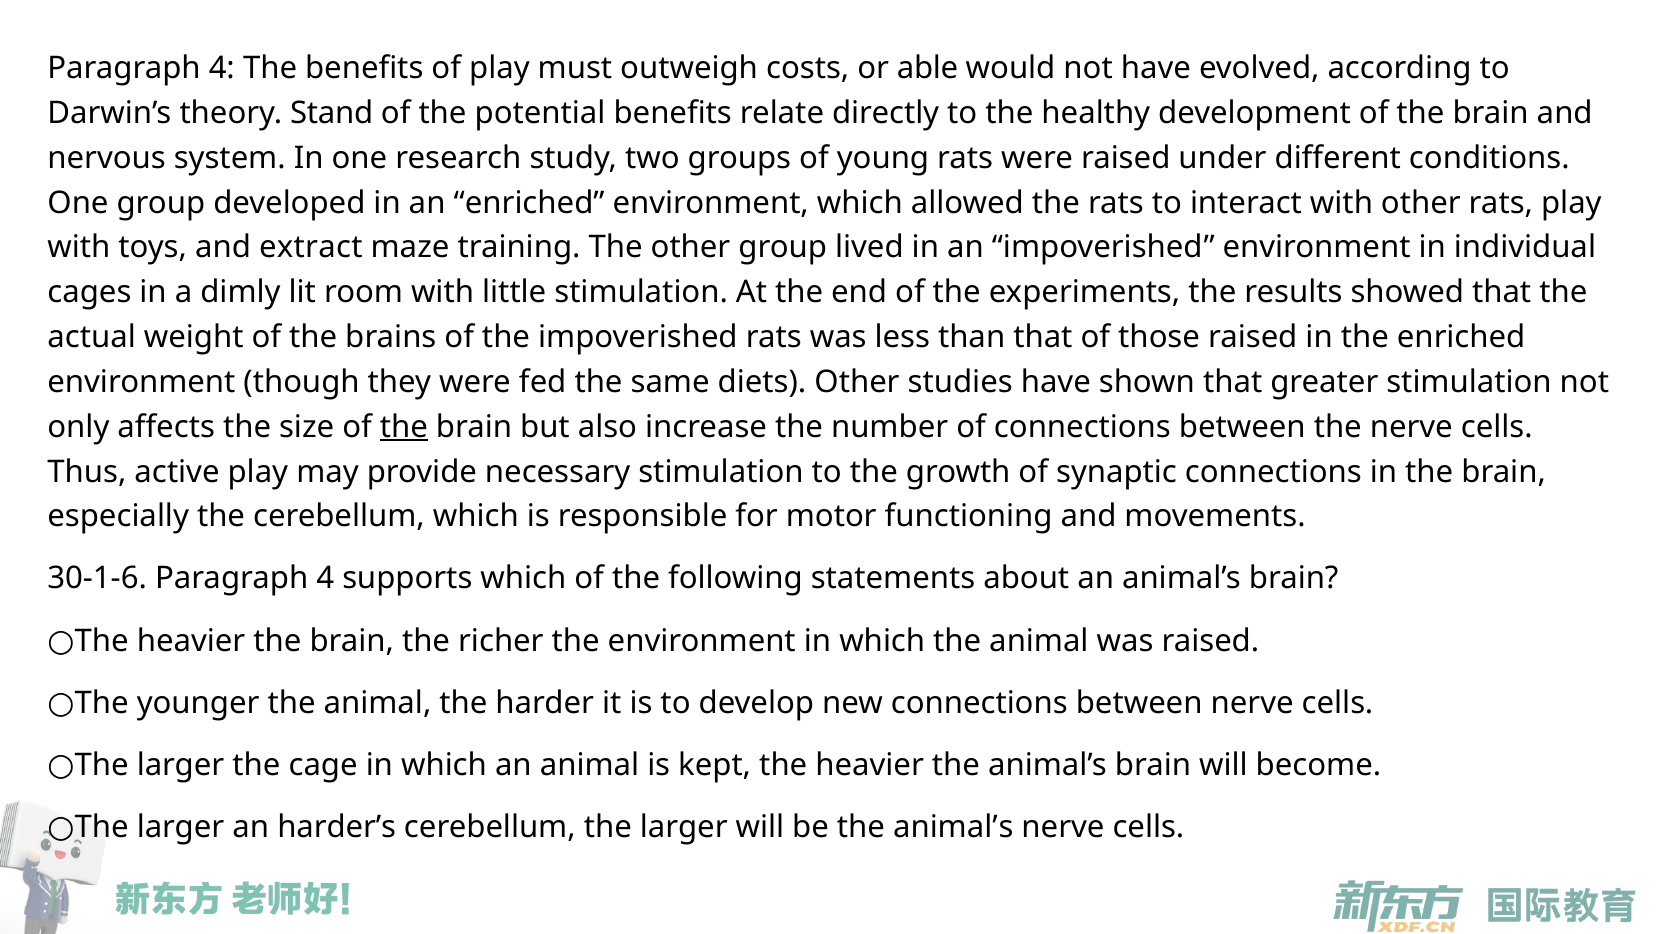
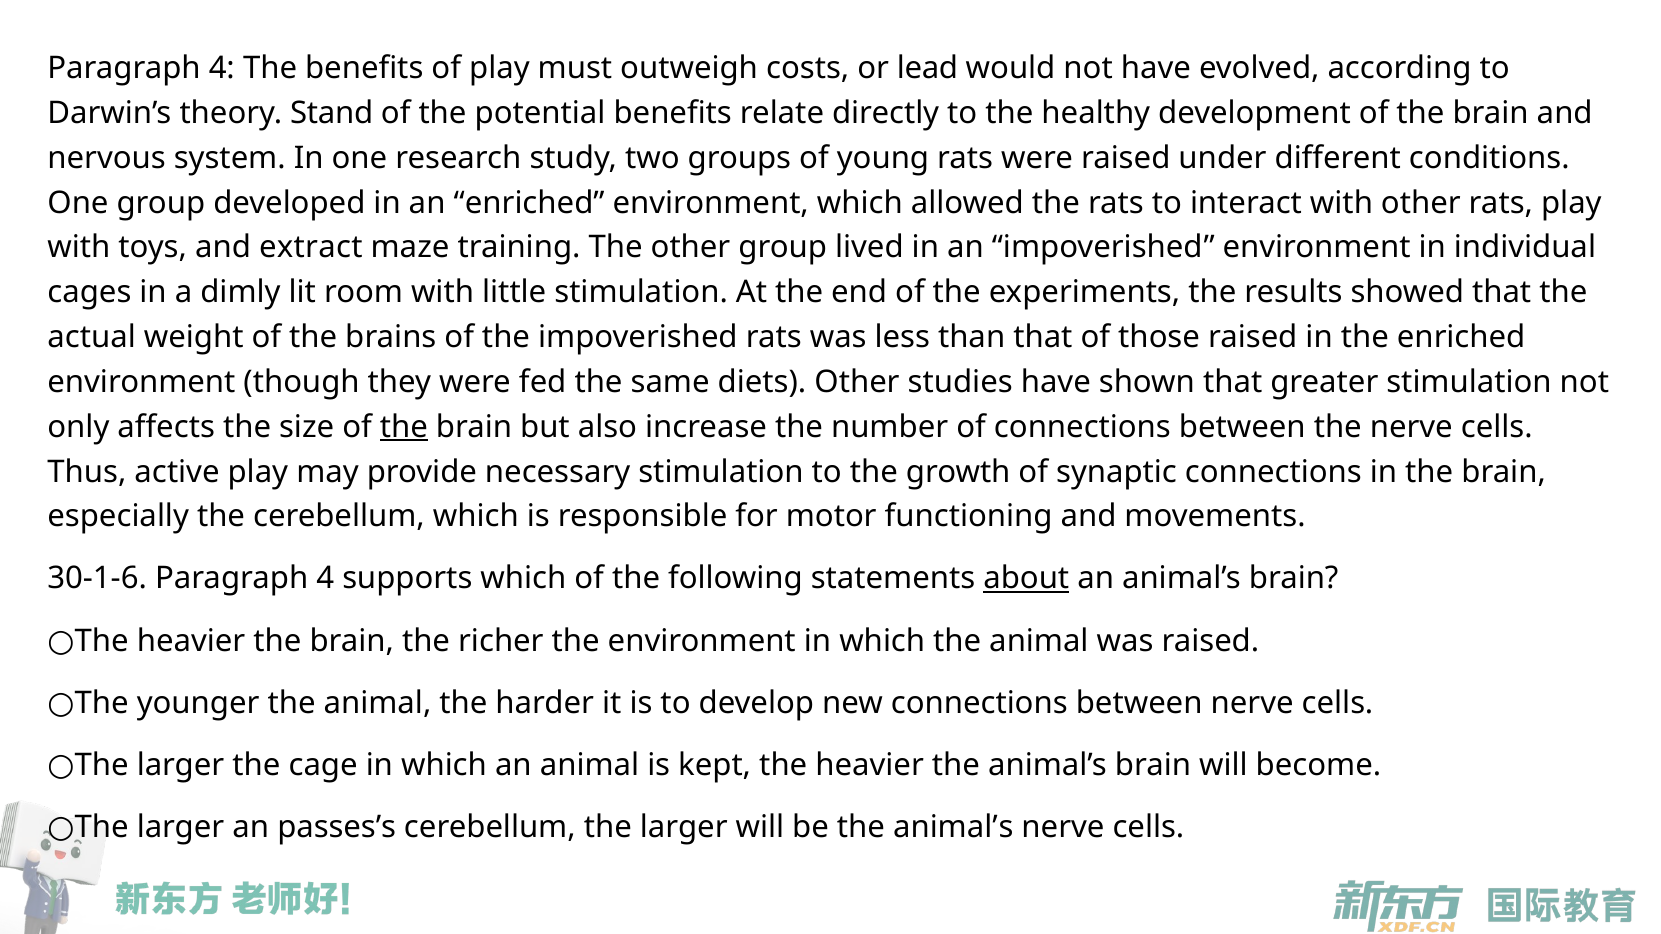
able: able -> lead
about underline: none -> present
harder’s: harder’s -> passes’s
